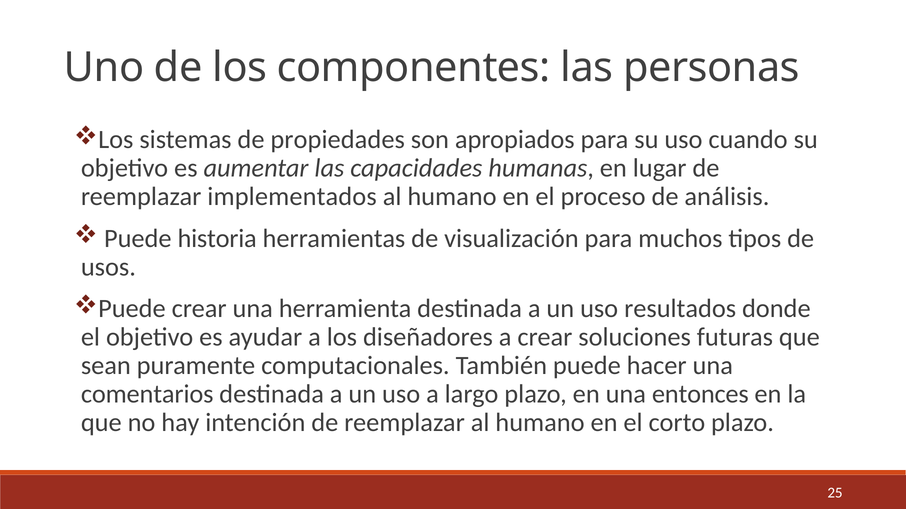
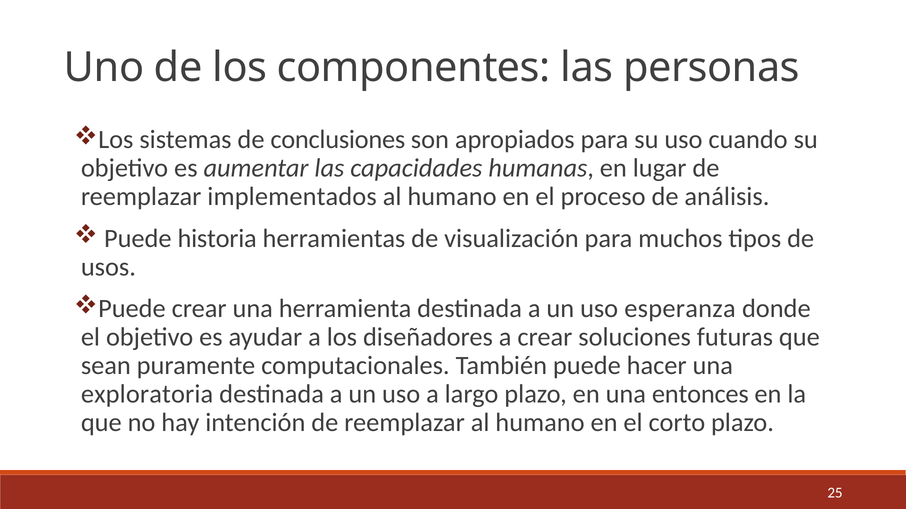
propiedades: propiedades -> conclusiones
resultados: resultados -> esperanza
comentarios: comentarios -> exploratoria
